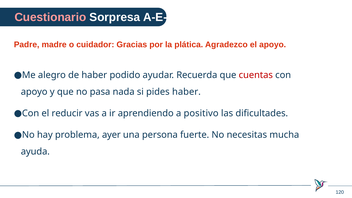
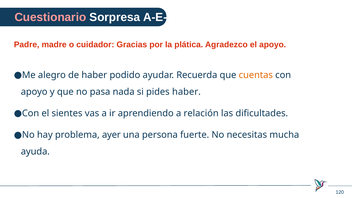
cuentas colour: red -> orange
reducir: reducir -> sientes
positivo: positivo -> relación
